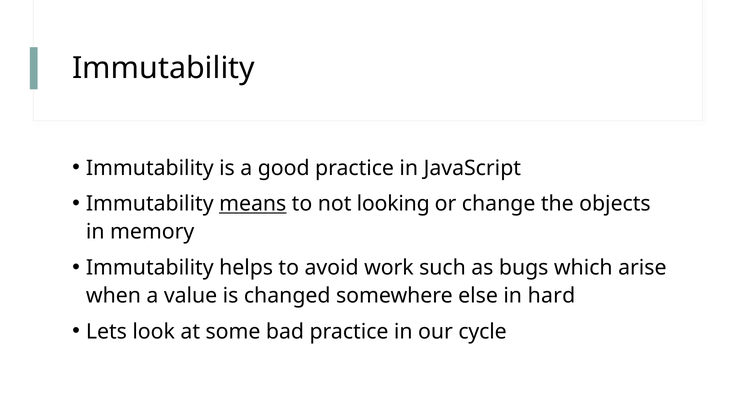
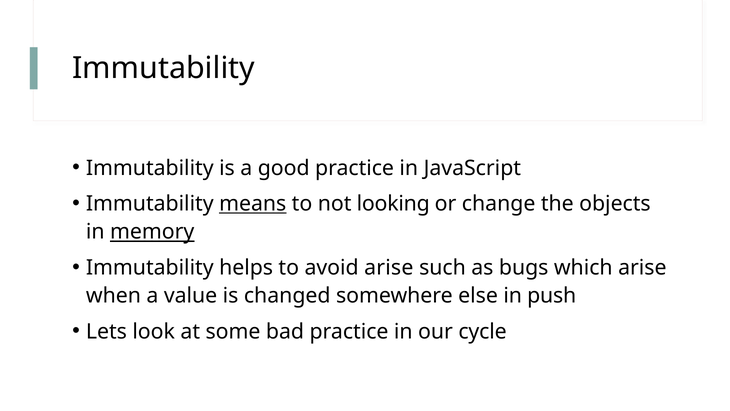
memory underline: none -> present
avoid work: work -> arise
hard: hard -> push
